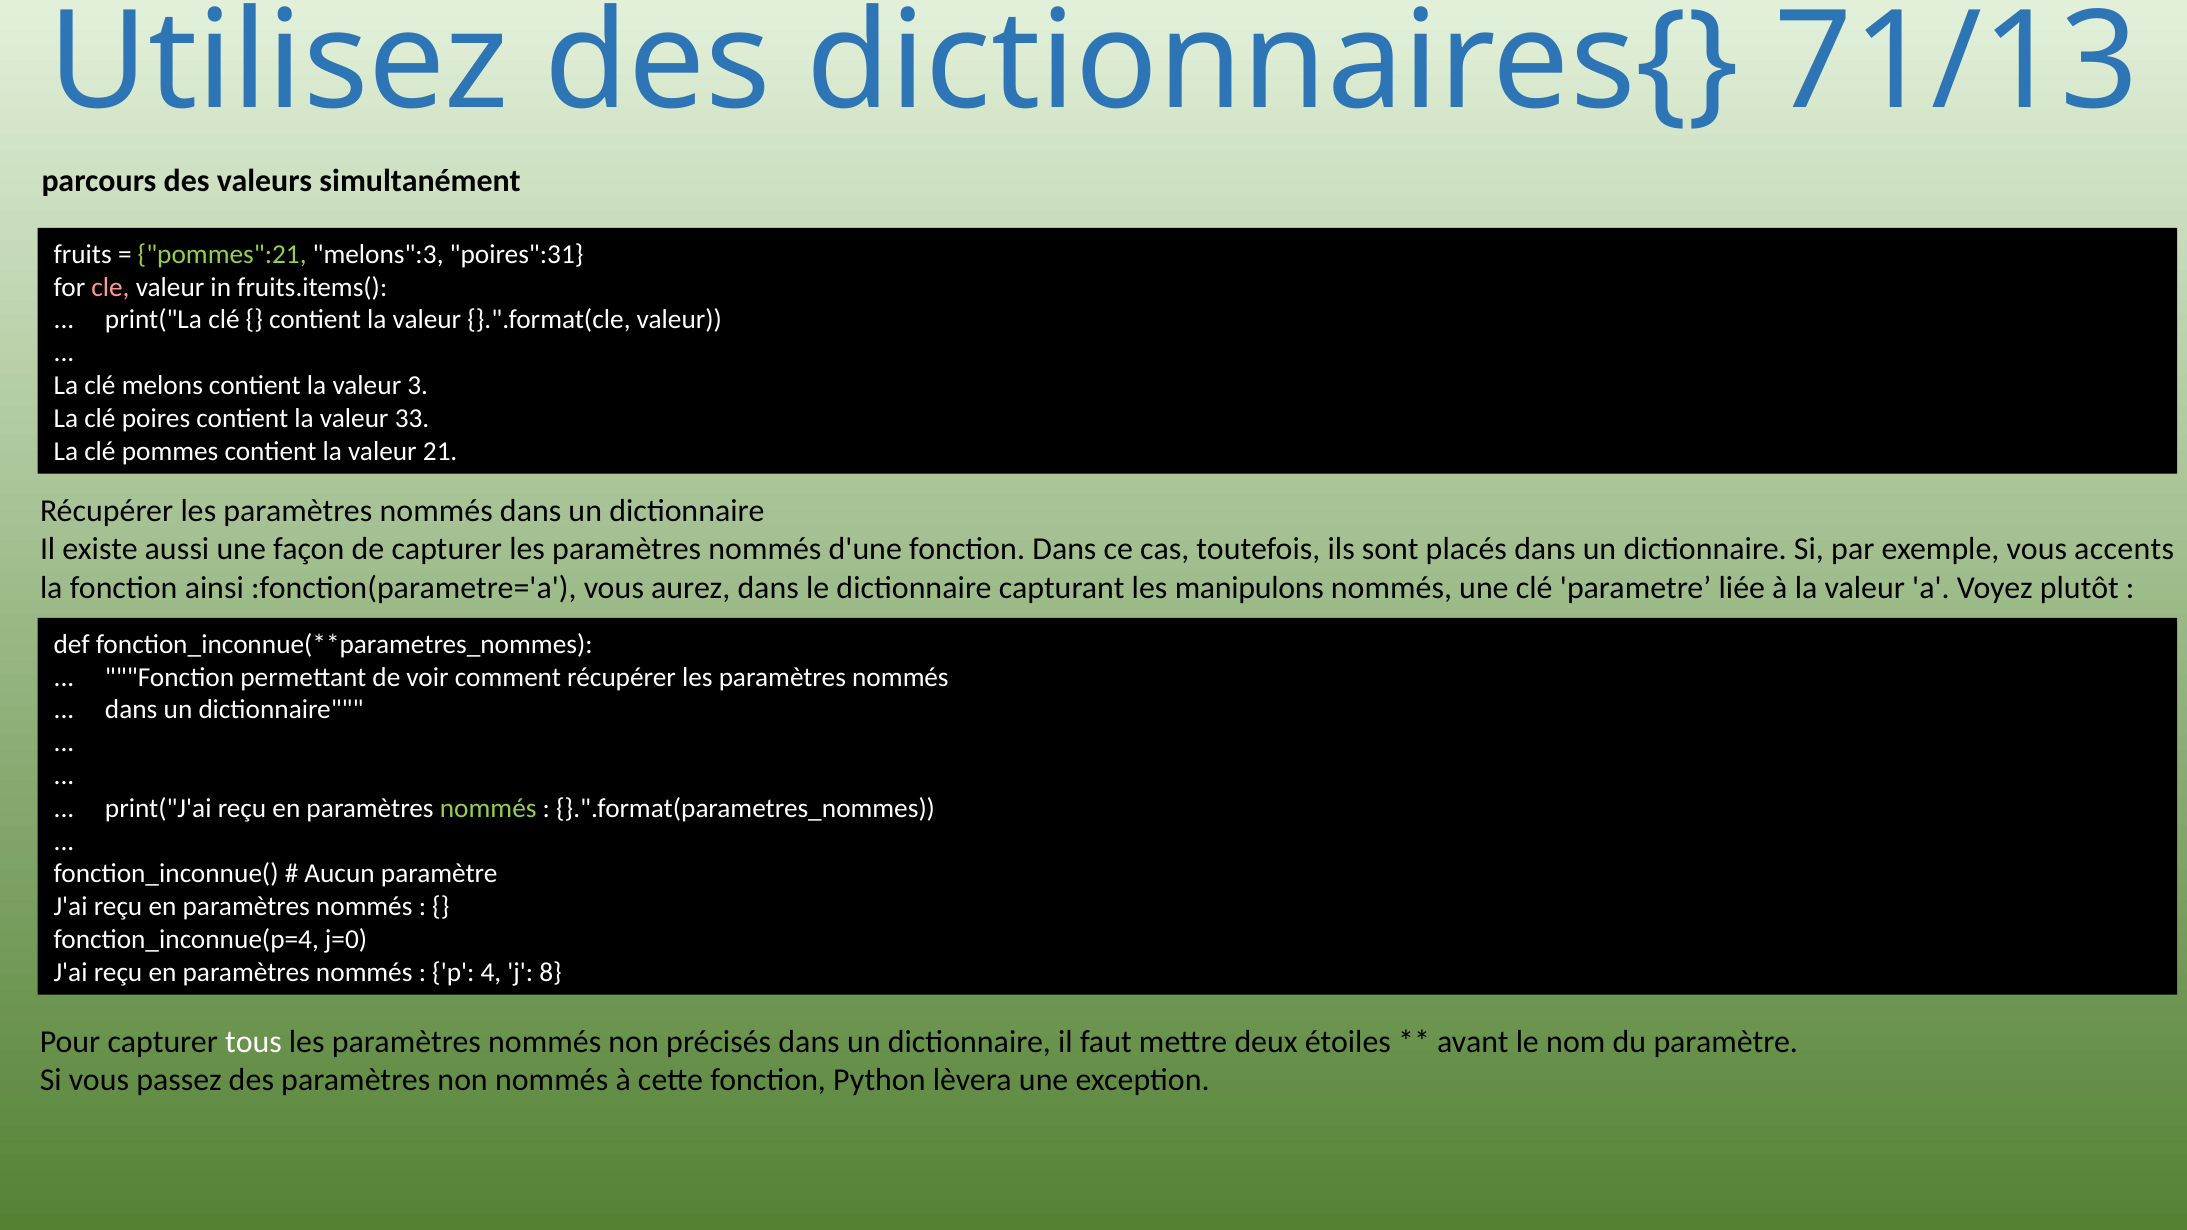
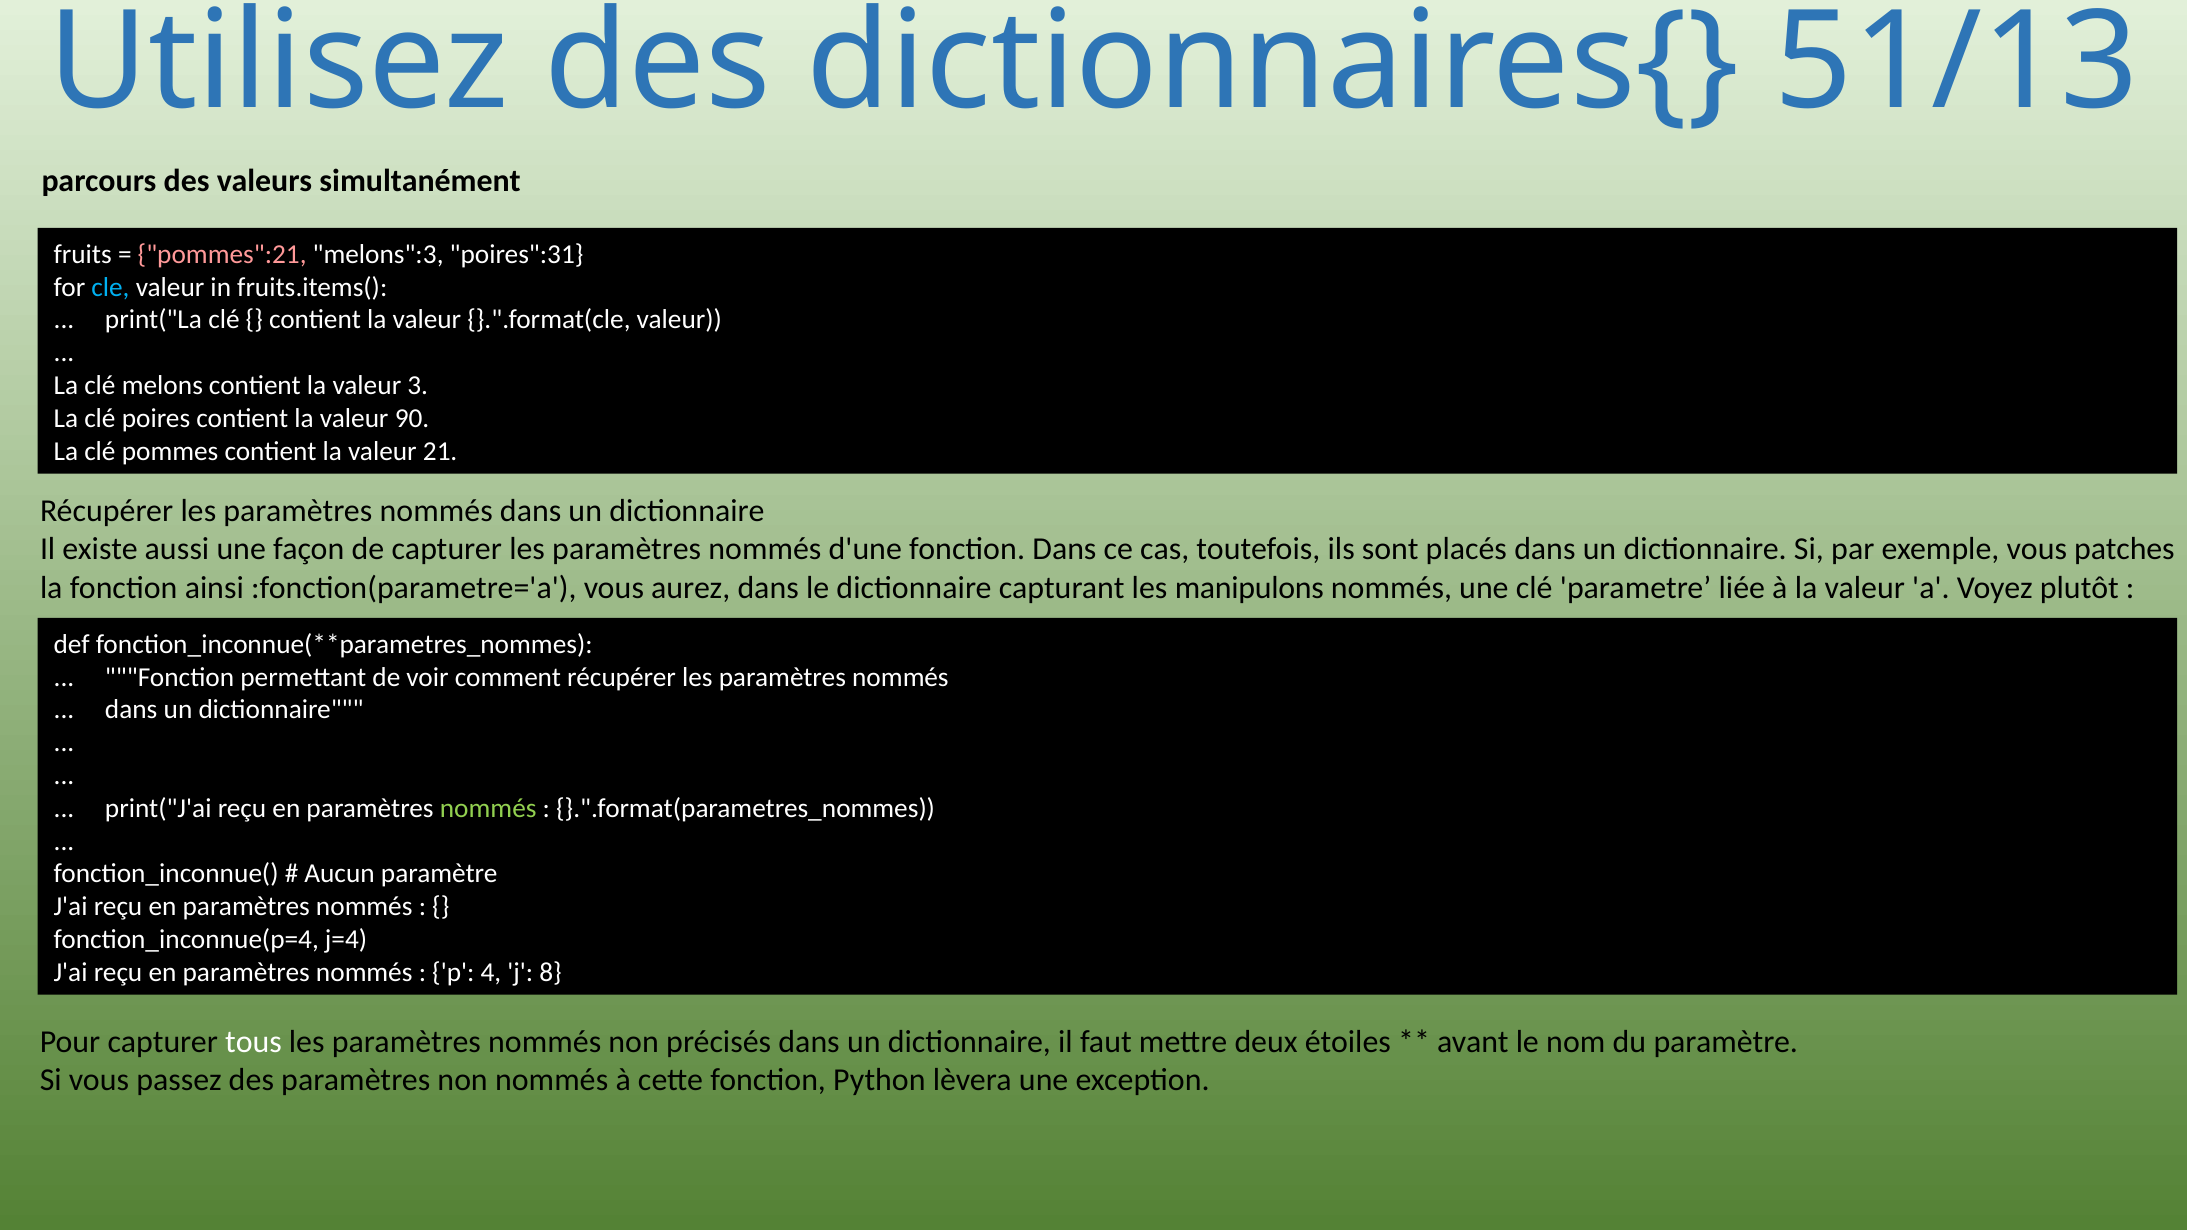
71/13: 71/13 -> 51/13
pommes":21 colour: light green -> pink
cle colour: pink -> light blue
33: 33 -> 90
accents: accents -> patches
j=0: j=0 -> j=4
